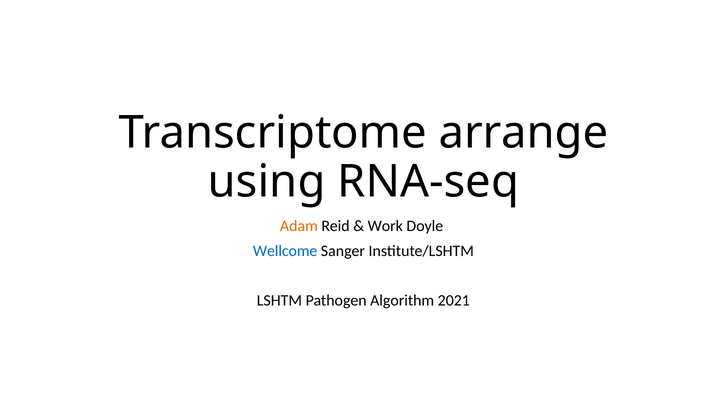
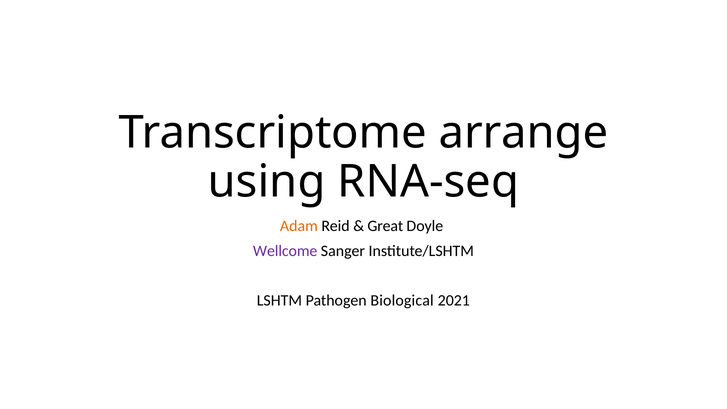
Work: Work -> Great
Wellcome colour: blue -> purple
Algorithm: Algorithm -> Biological
